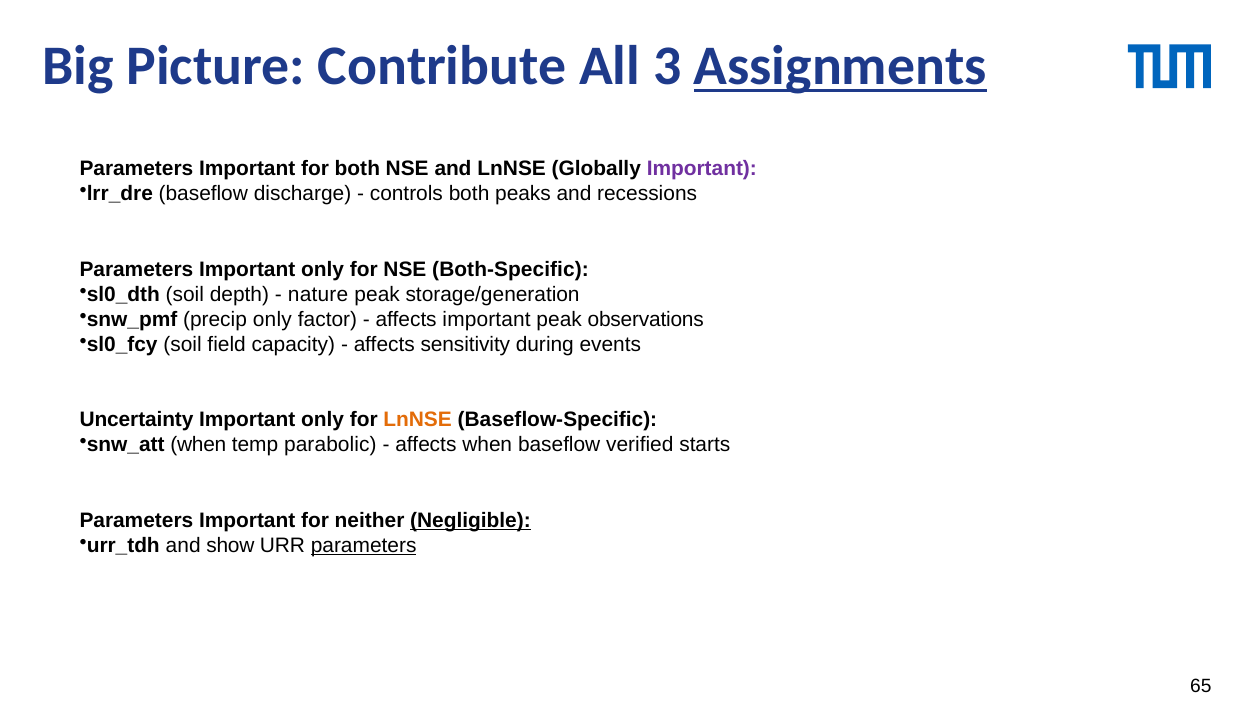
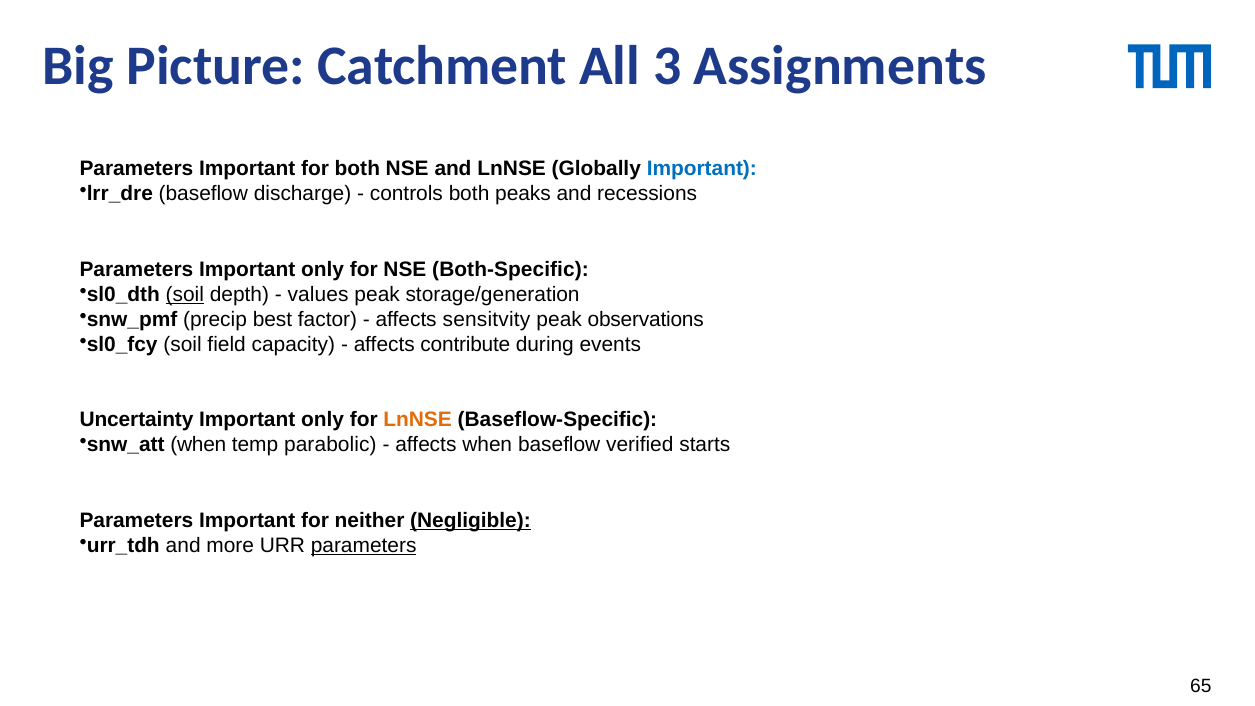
Contribute: Contribute -> Catchment
Assignments underline: present -> none
Important at (702, 169) colour: purple -> blue
soil at (185, 294) underline: none -> present
nature: nature -> values
precip only: only -> best
affects important: important -> sensitvity
sensitivity: sensitivity -> contribute
show: show -> more
